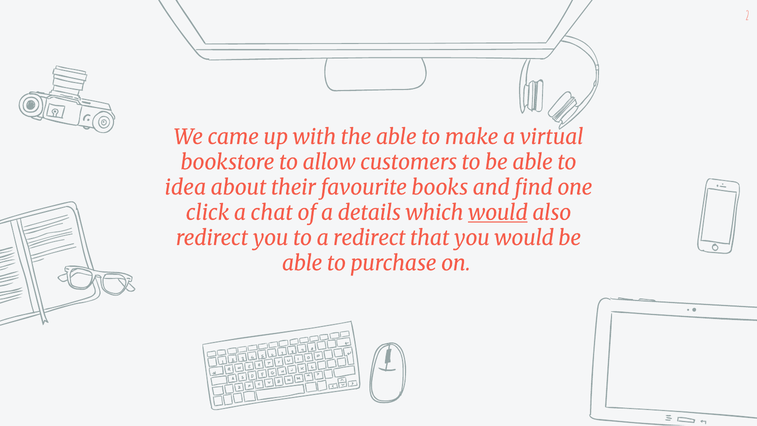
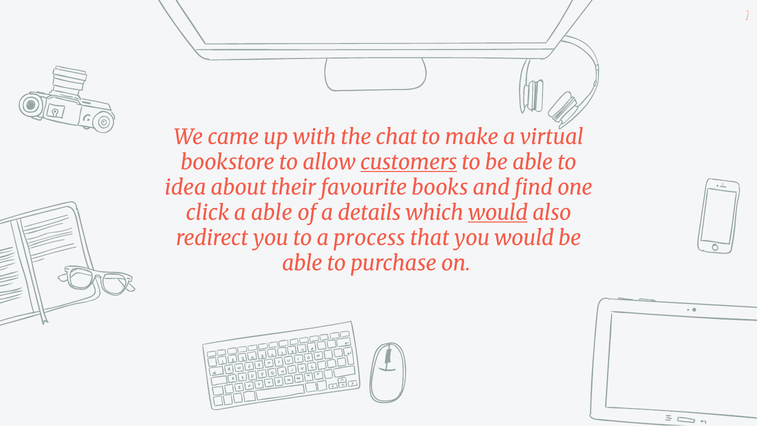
the able: able -> chat
customers underline: none -> present
a chat: chat -> able
a redirect: redirect -> process
